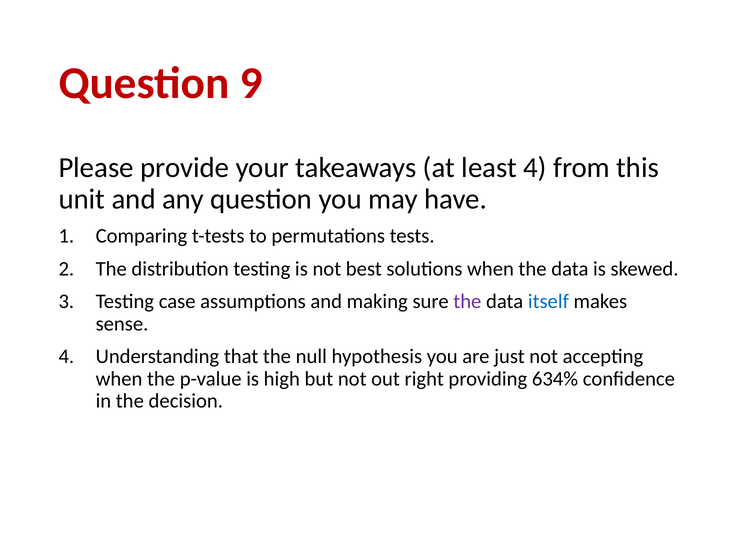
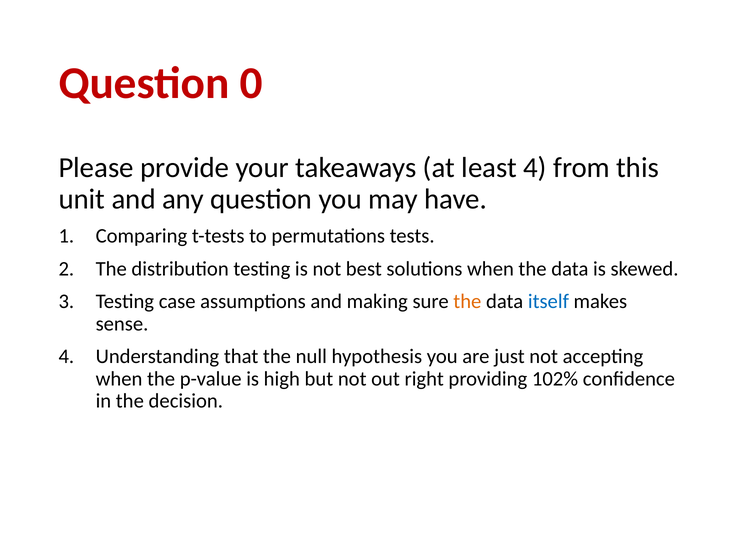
9: 9 -> 0
the at (467, 301) colour: purple -> orange
634%: 634% -> 102%
